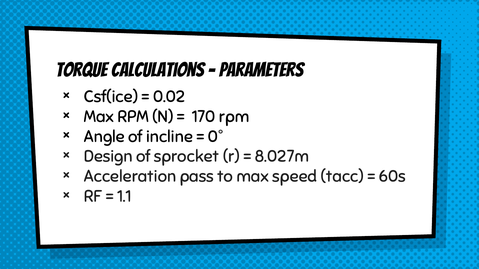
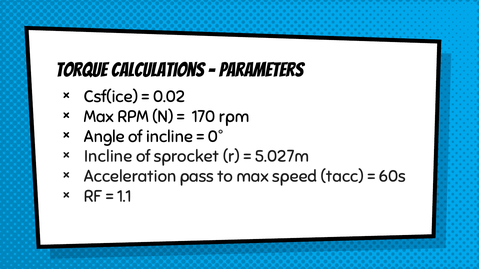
Design at (108, 157): Design -> Incline
8.027m: 8.027m -> 5.027m
